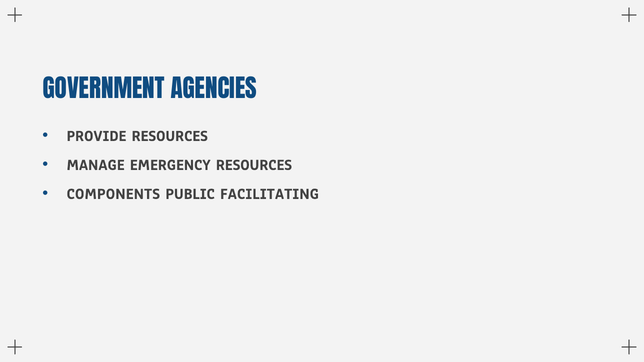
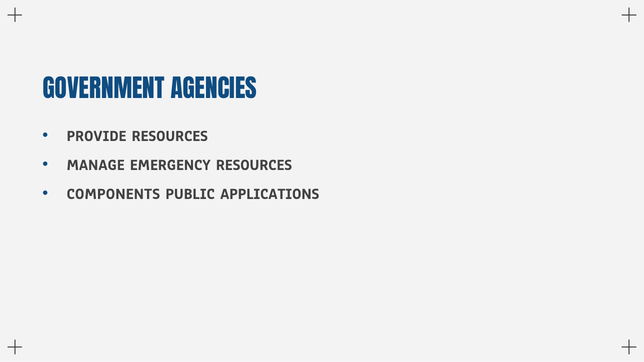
FACILITATING: FACILITATING -> APPLICATIONS
